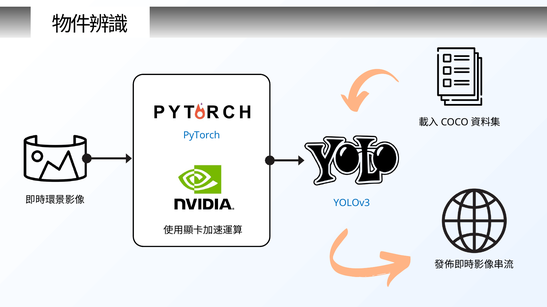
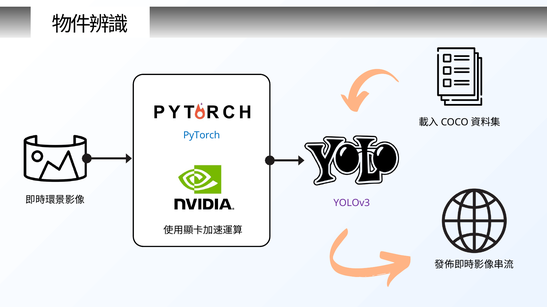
YOLOv3 colour: blue -> purple
